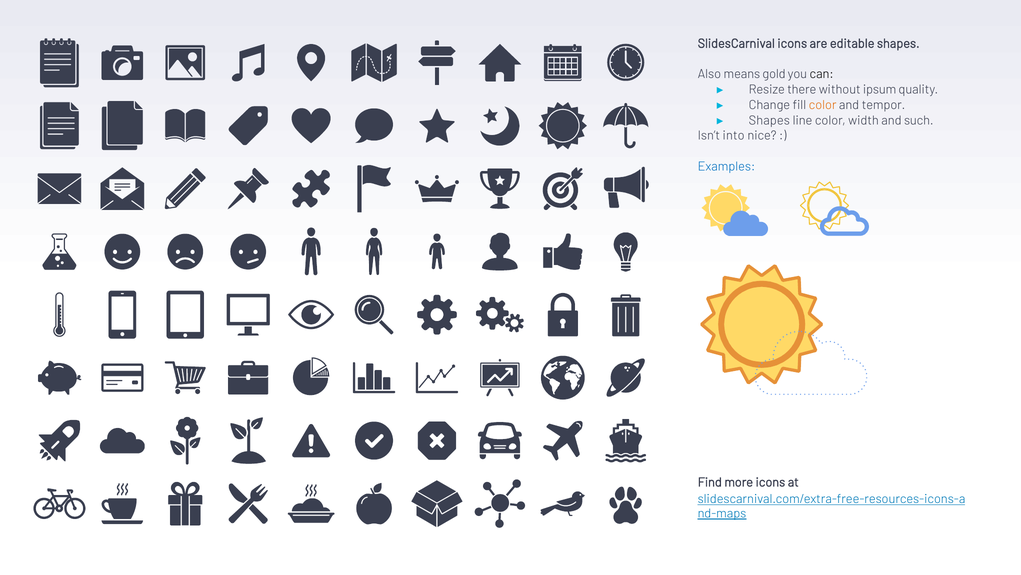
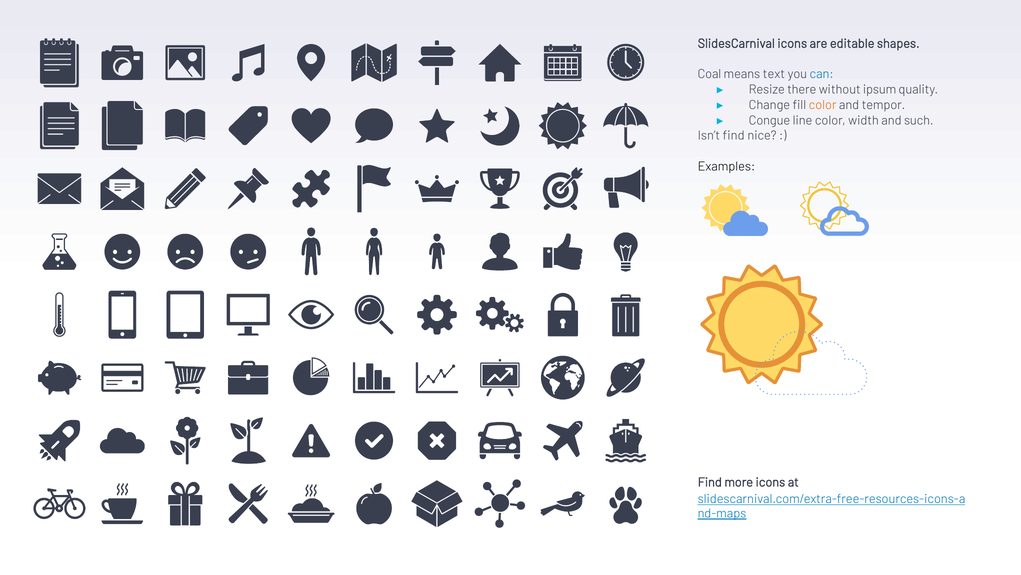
Also: Also -> Coal
gold: gold -> text
can colour: black -> blue
Shapes at (769, 120): Shapes -> Congue
Isn’t into: into -> find
Examples colour: blue -> black
